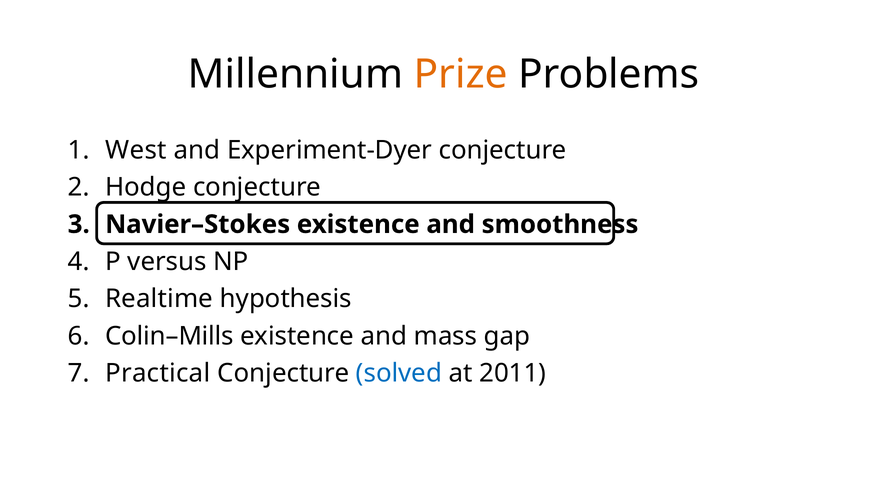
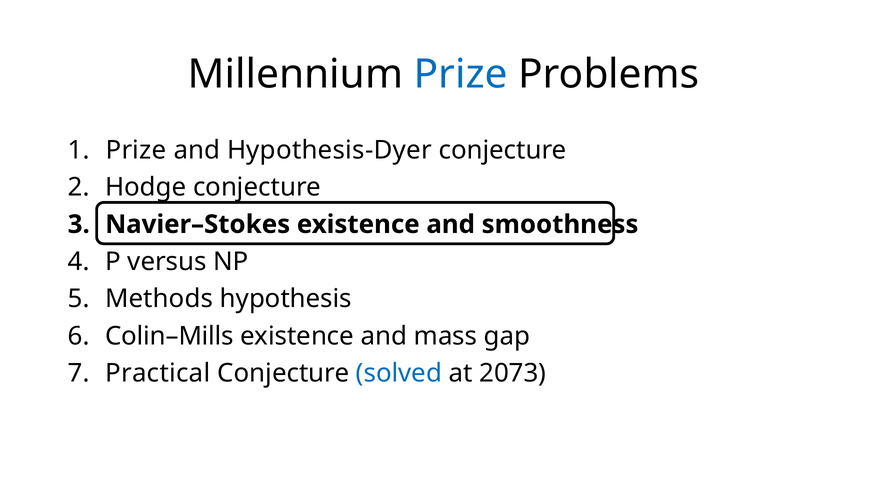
Prize at (461, 75) colour: orange -> blue
West at (136, 150): West -> Prize
Experiment-Dyer: Experiment-Dyer -> Hypothesis-Dyer
Realtime: Realtime -> Methods
2011: 2011 -> 2073
